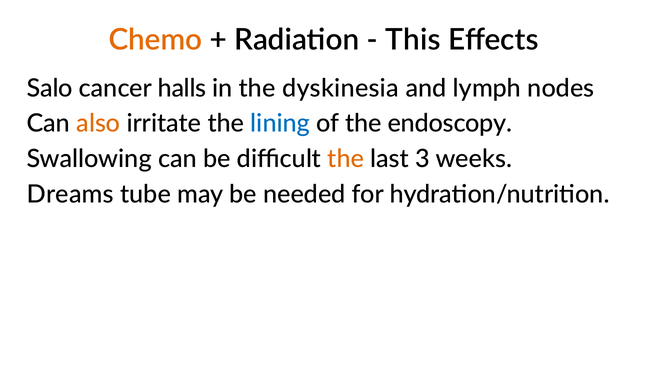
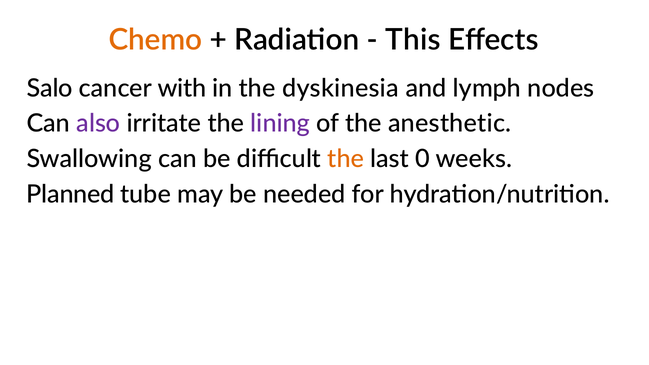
halls: halls -> with
also colour: orange -> purple
lining colour: blue -> purple
endoscopy: endoscopy -> anesthetic
3: 3 -> 0
Dreams: Dreams -> Planned
